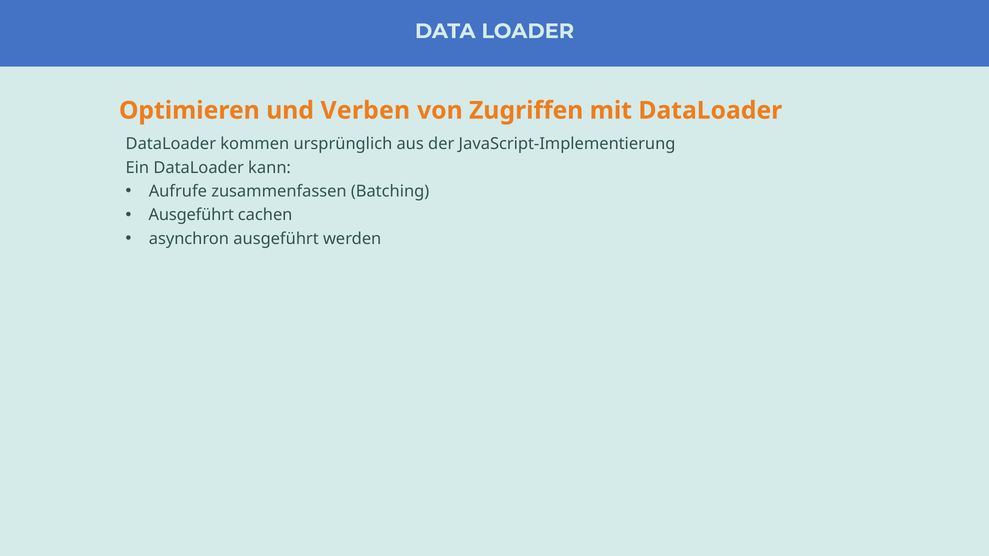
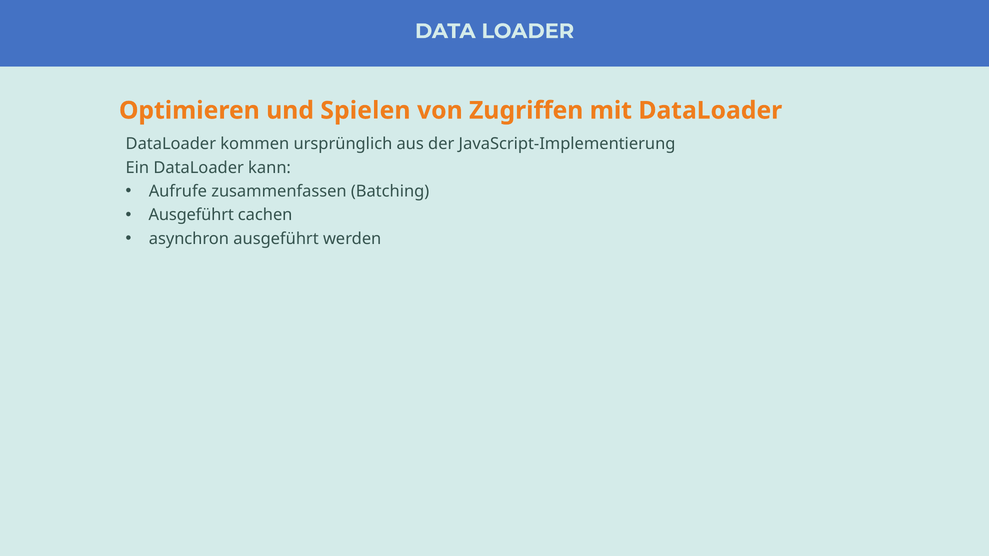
Verben: Verben -> Spielen
